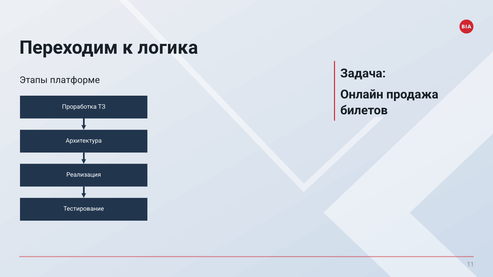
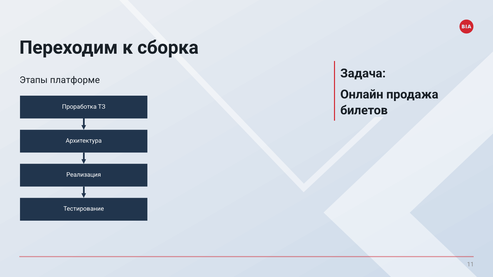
логика: логика -> сборка
